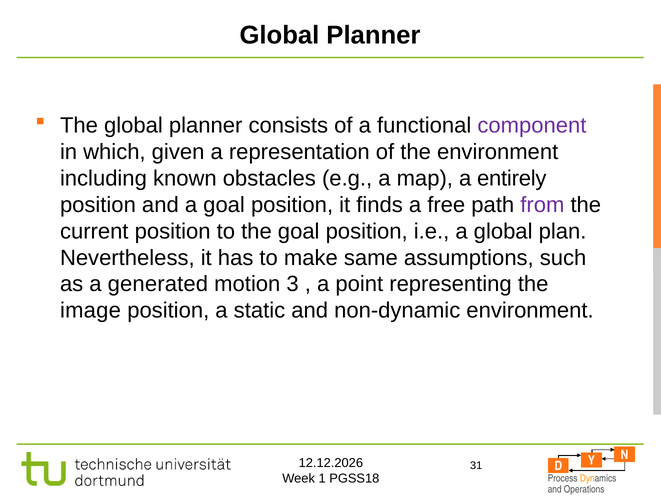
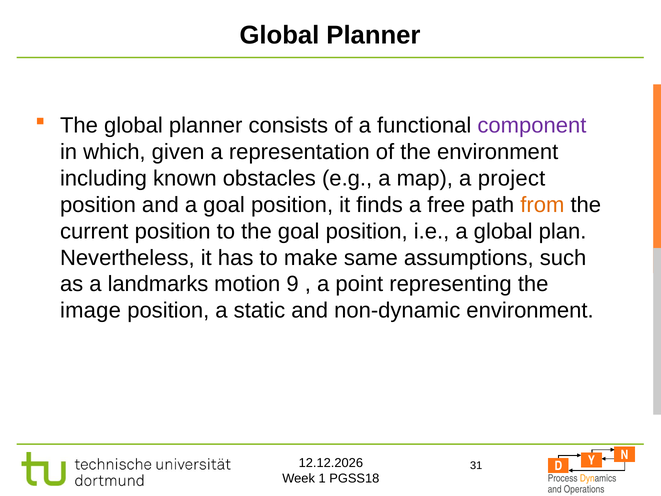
entirely: entirely -> project
from colour: purple -> orange
generated: generated -> landmarks
3: 3 -> 9
